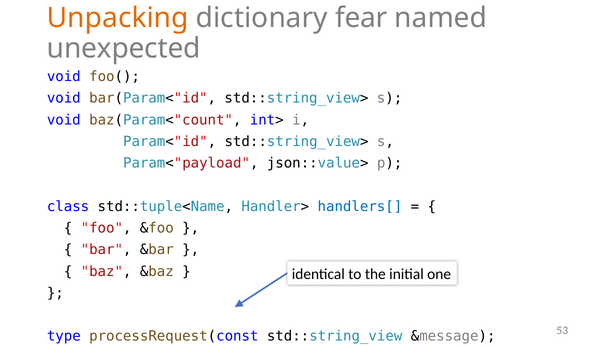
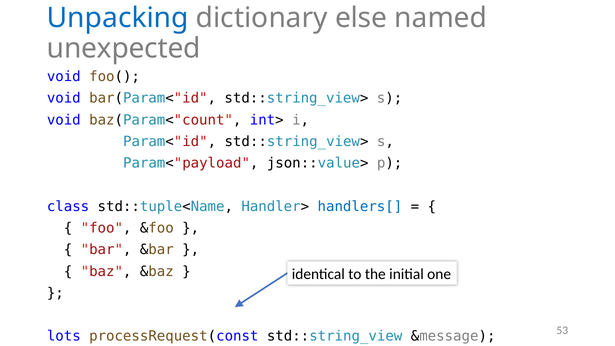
Unpacking colour: orange -> blue
fear: fear -> else
type: type -> lots
